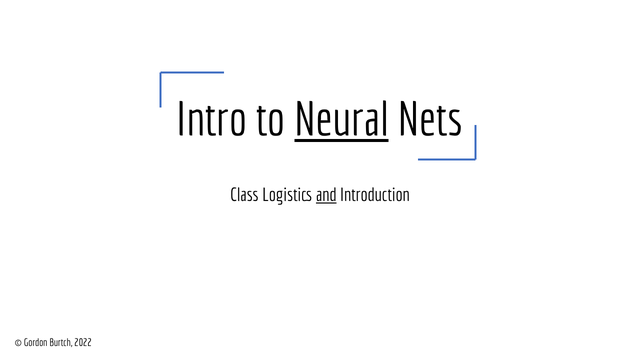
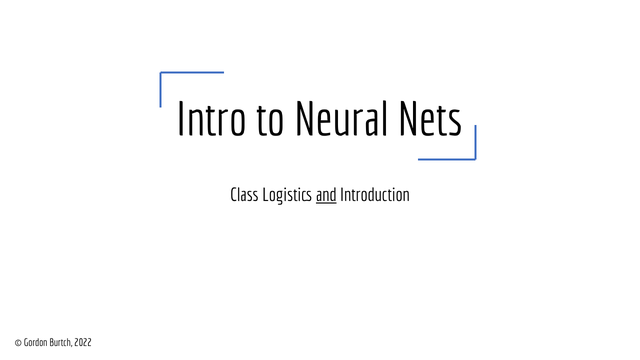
Neural underline: present -> none
